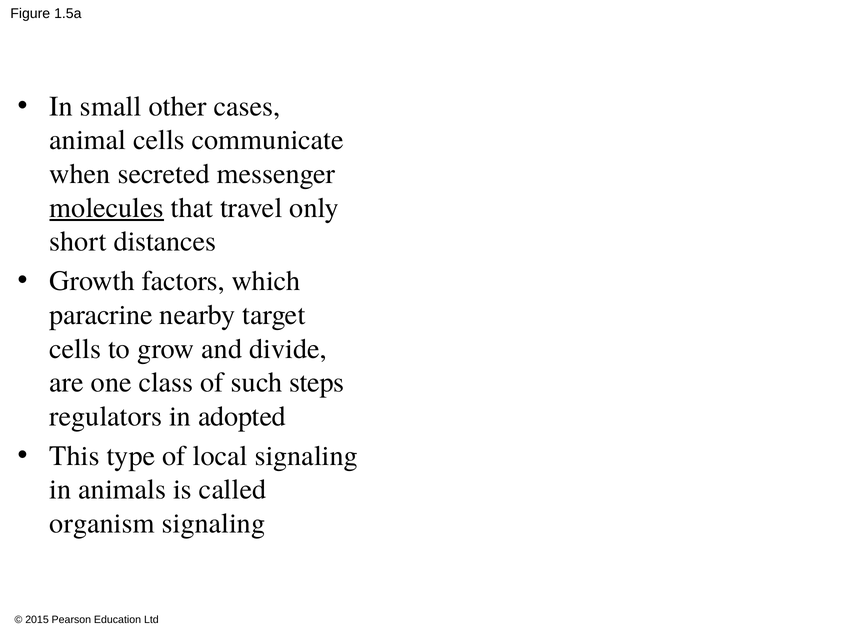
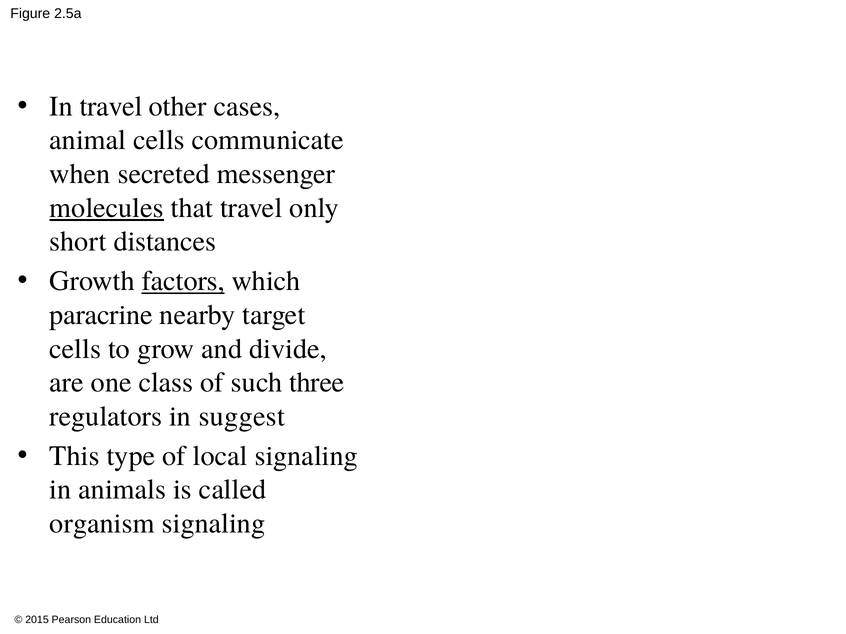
1.5a: 1.5a -> 2.5a
In small: small -> travel
factors underline: none -> present
steps: steps -> three
adopted: adopted -> suggest
